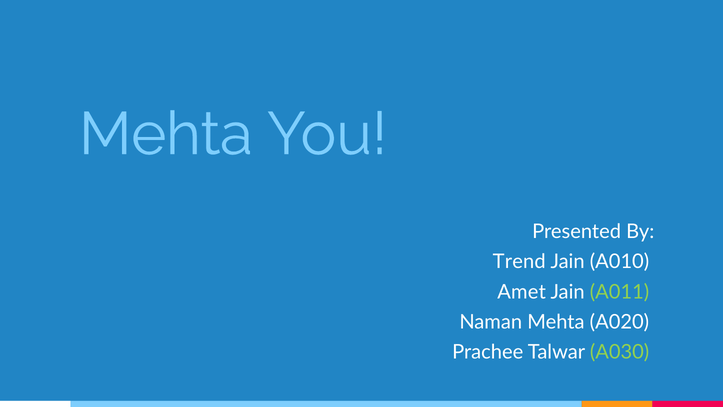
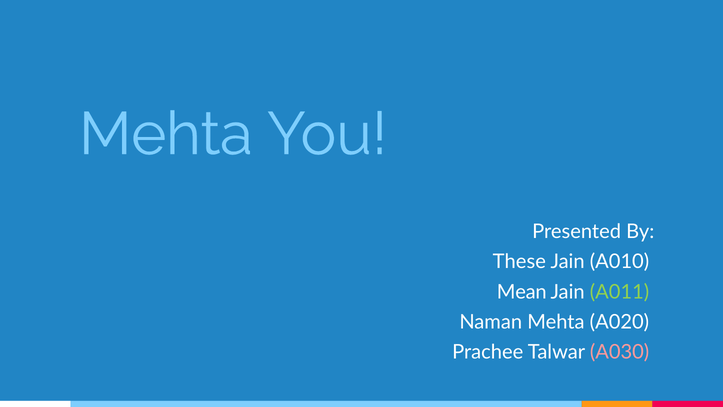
Trend: Trend -> These
Amet: Amet -> Mean
A030 colour: light green -> pink
